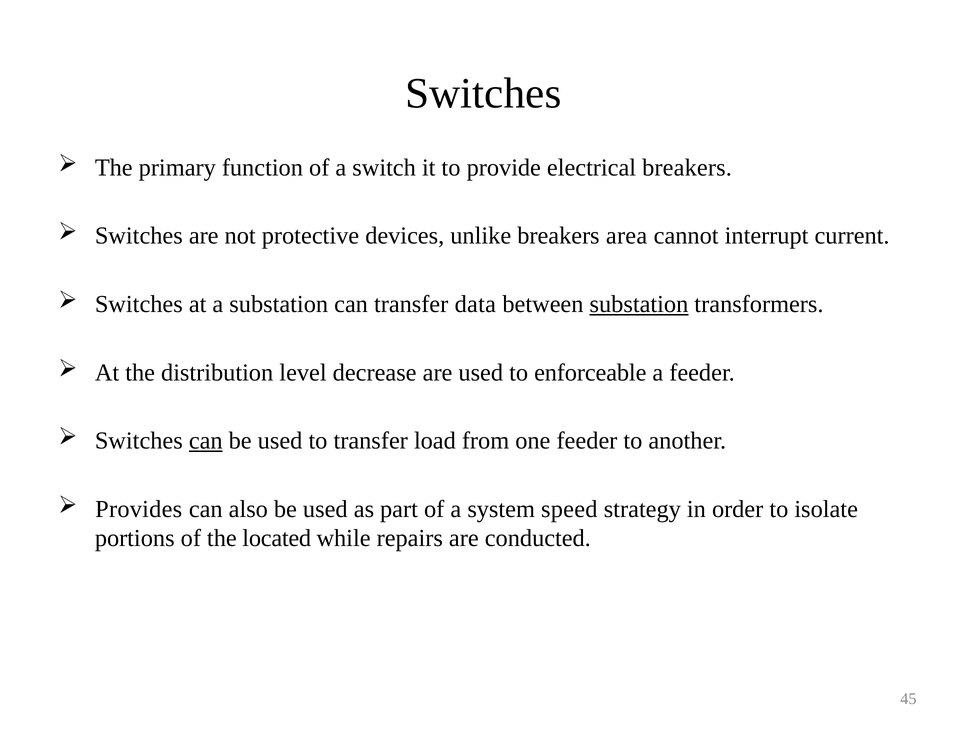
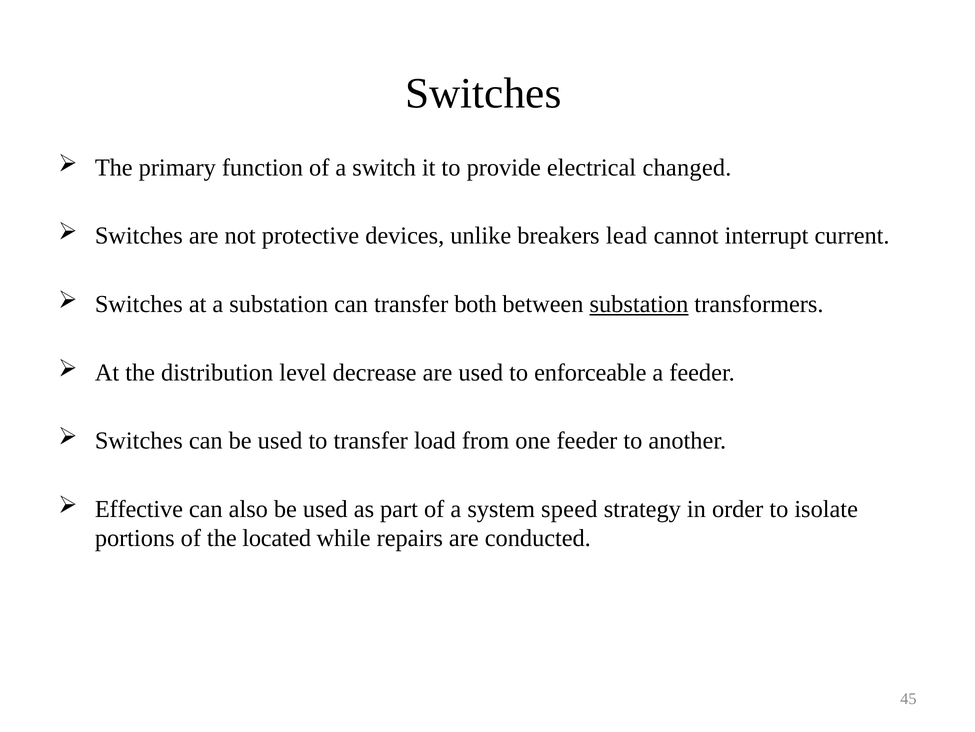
electrical breakers: breakers -> changed
area: area -> lead
data: data -> both
can at (206, 440) underline: present -> none
Provides: Provides -> Effective
